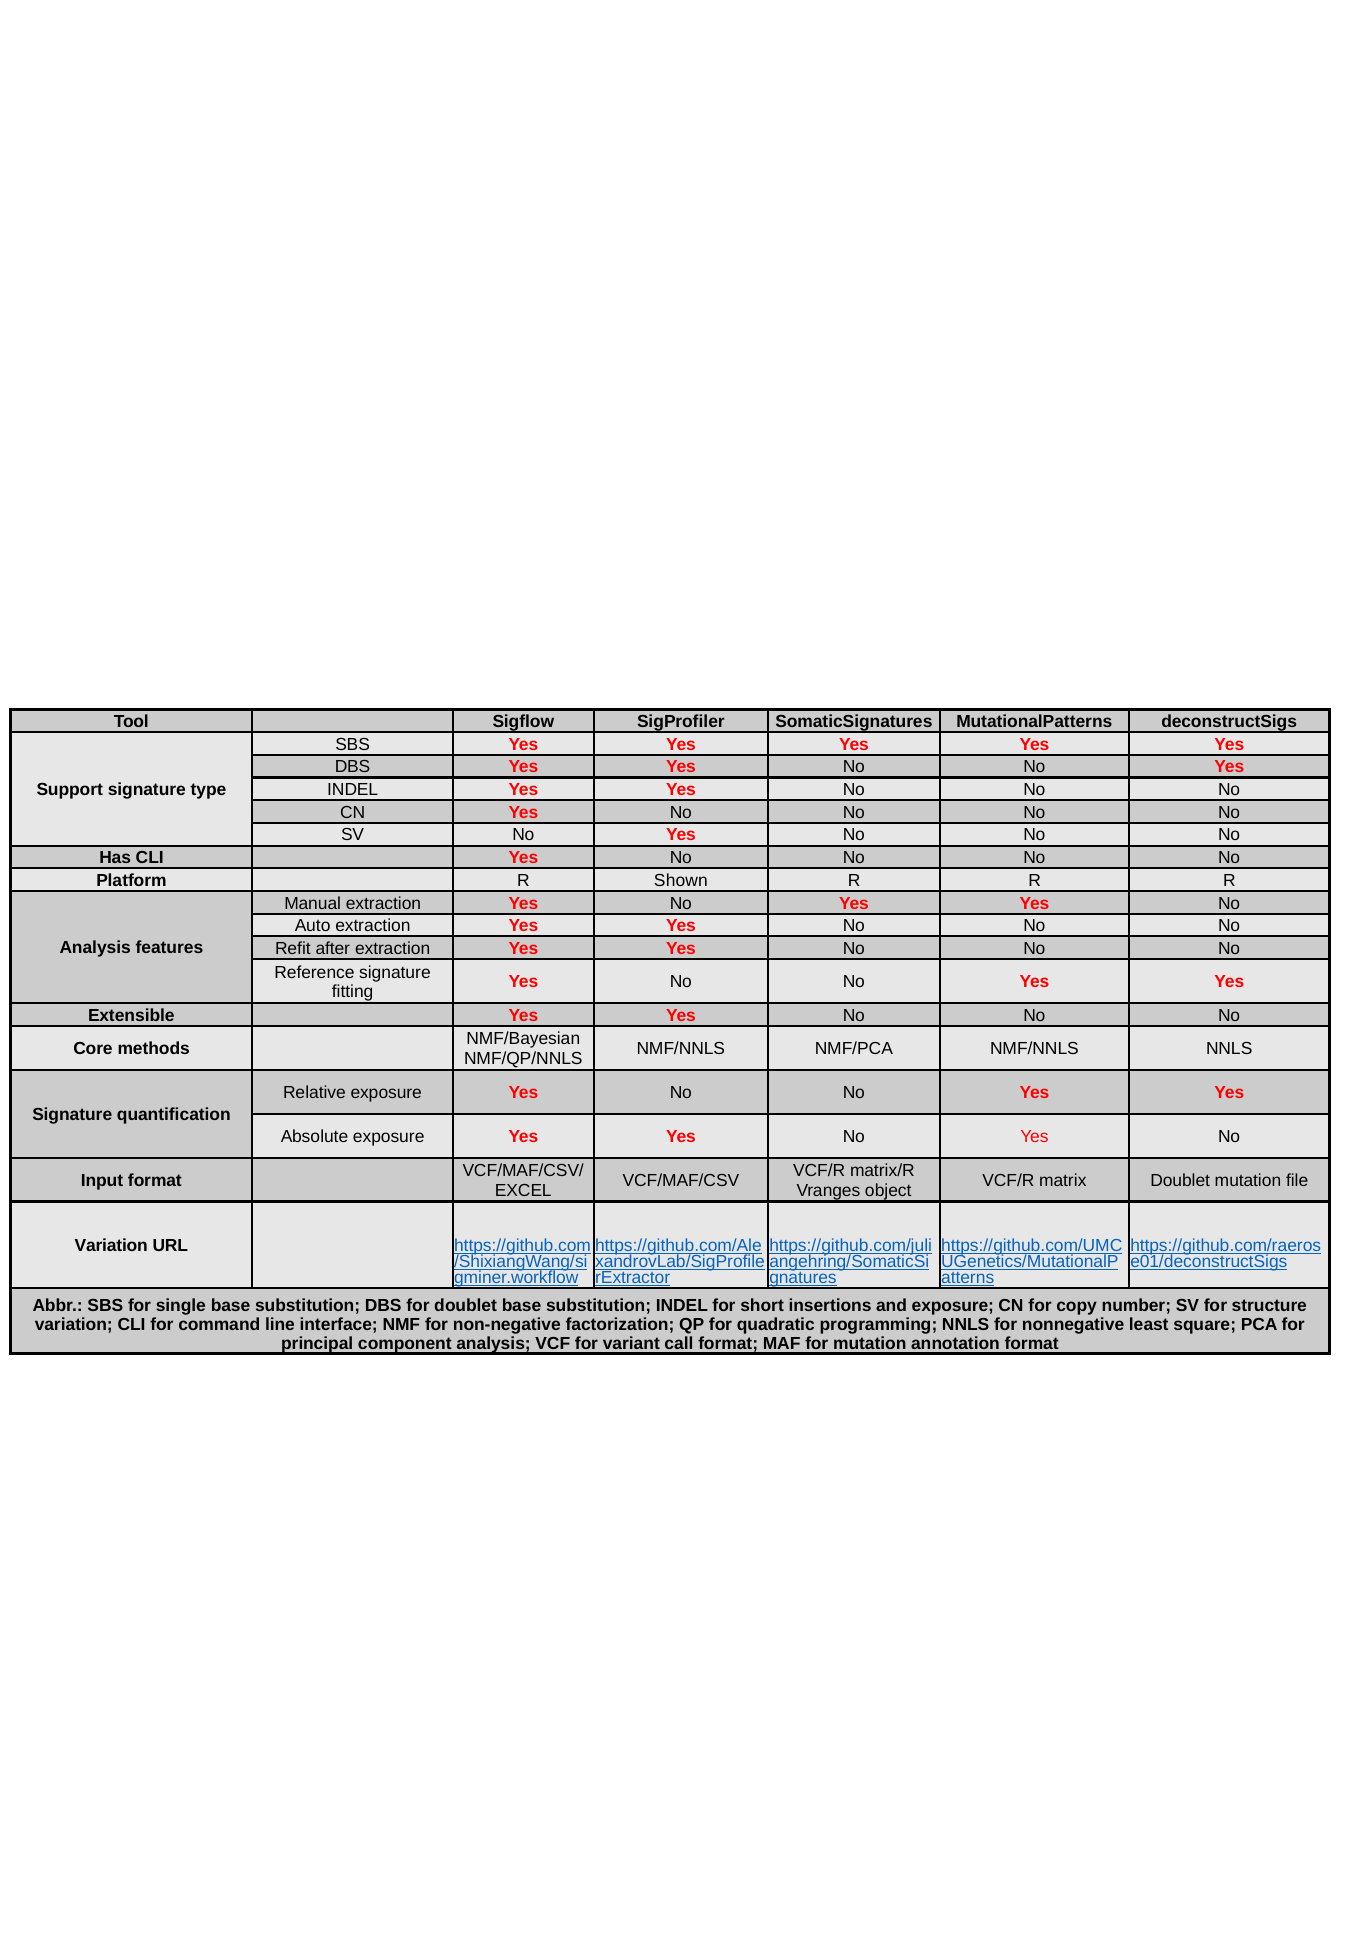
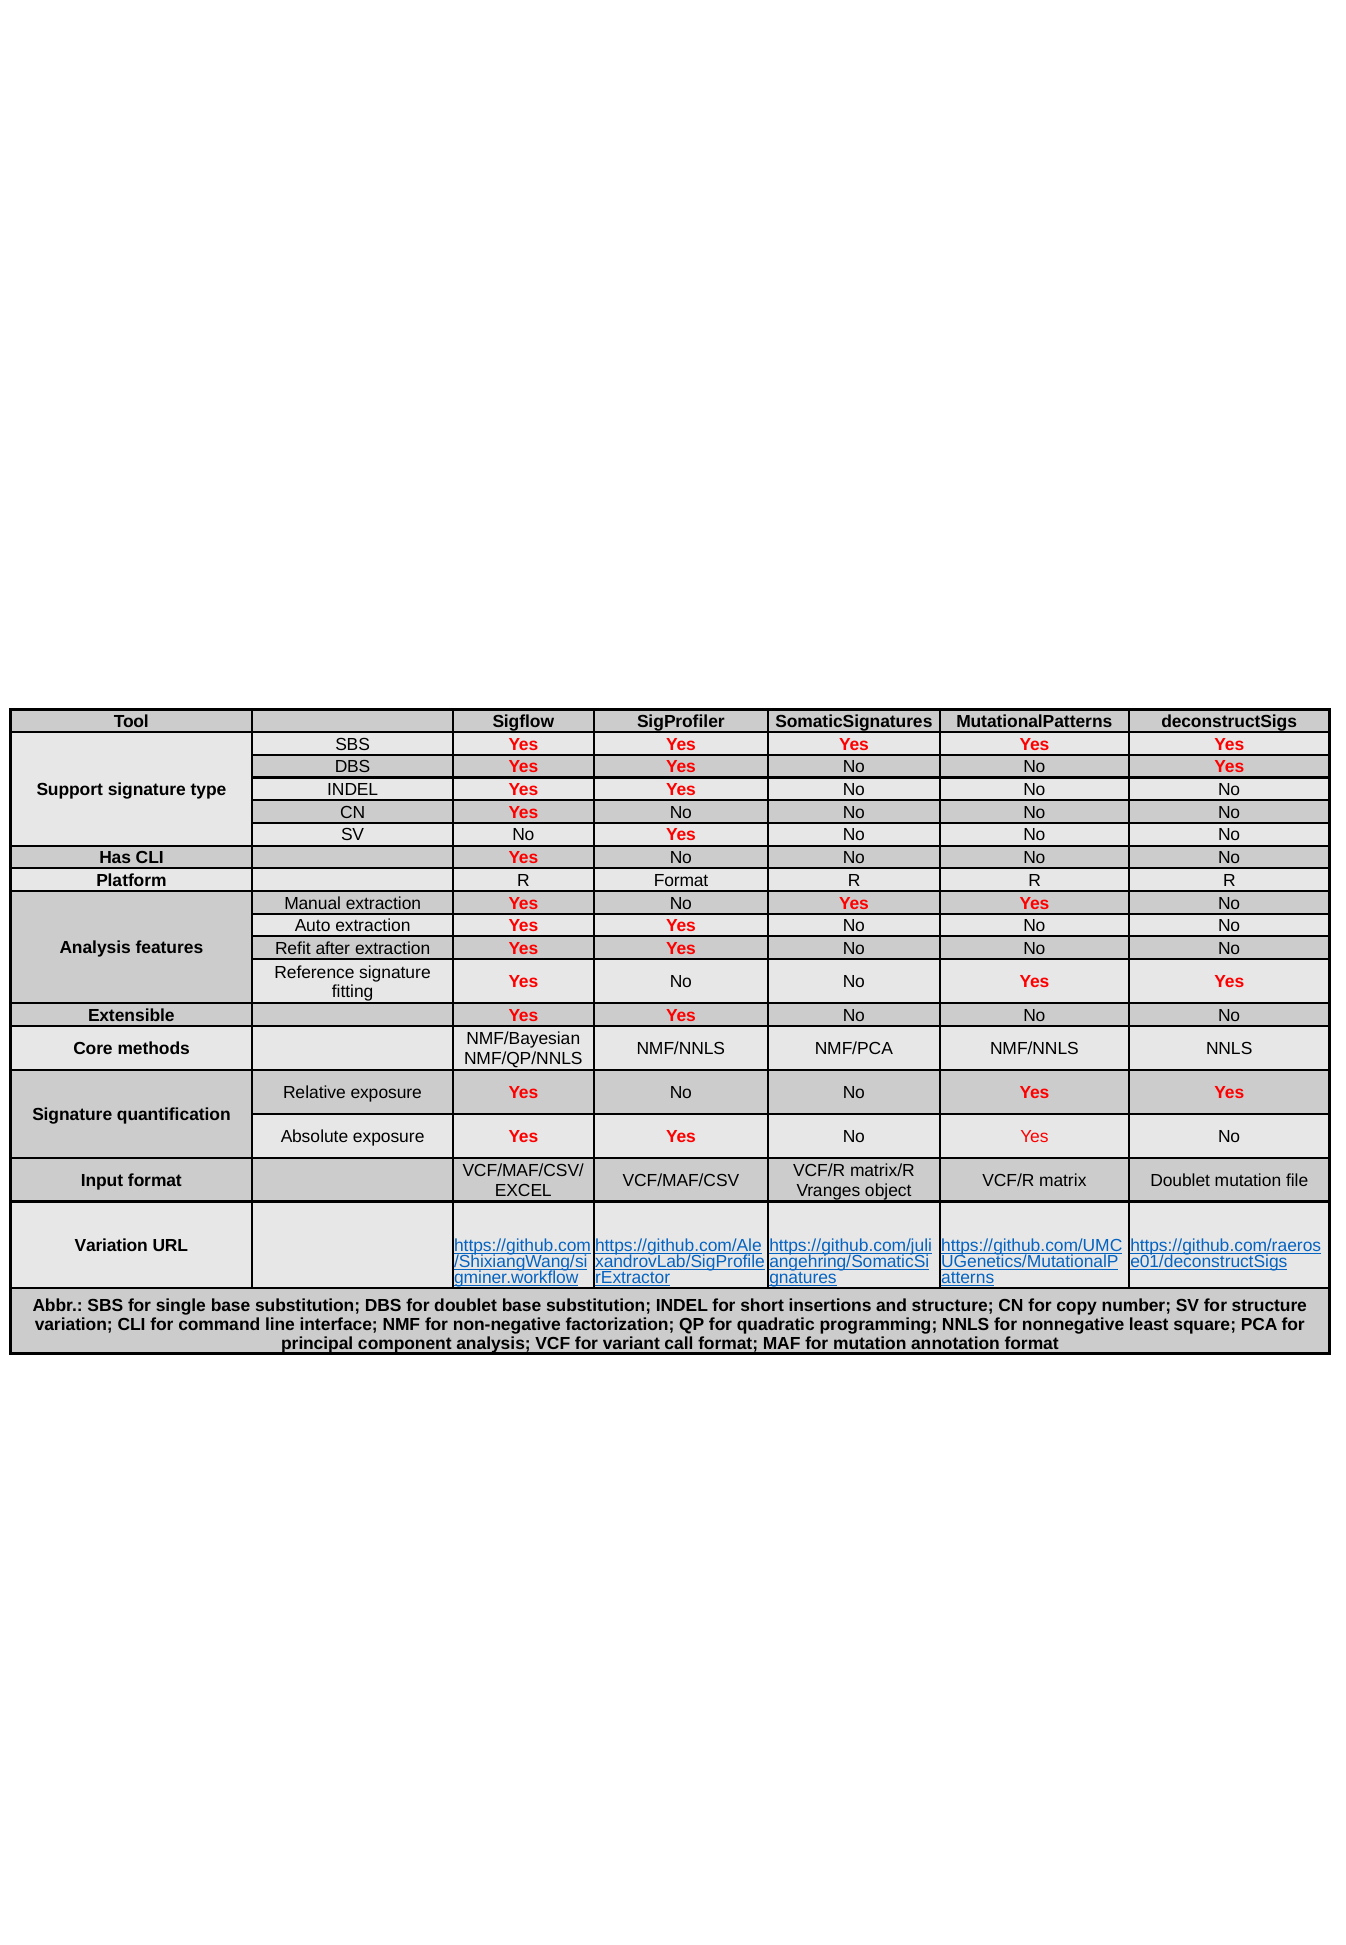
R Shown: Shown -> Format
and exposure: exposure -> structure
